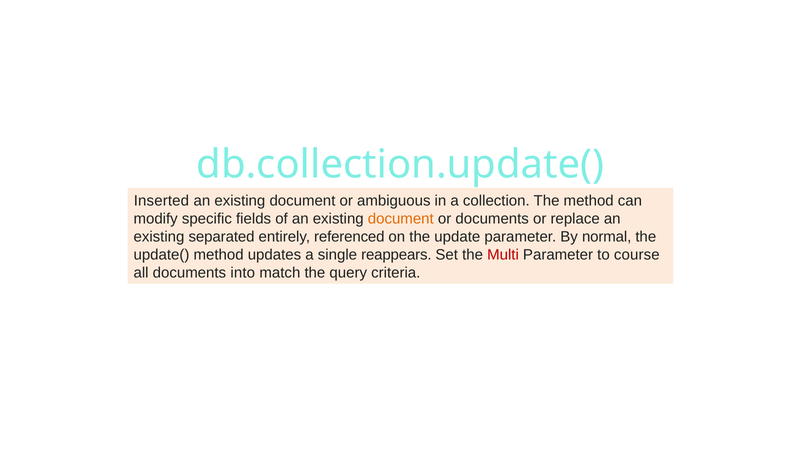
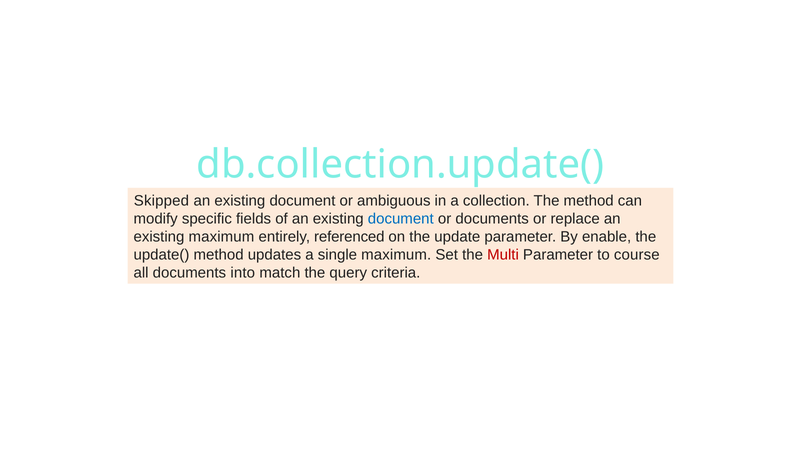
Inserted: Inserted -> Skipped
document at (401, 219) colour: orange -> blue
existing separated: separated -> maximum
normal: normal -> enable
single reappears: reappears -> maximum
